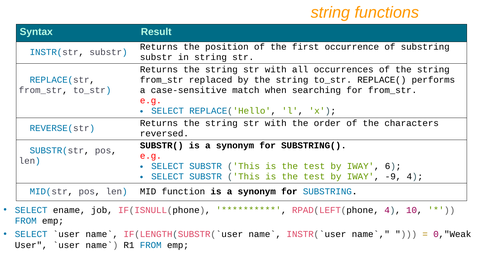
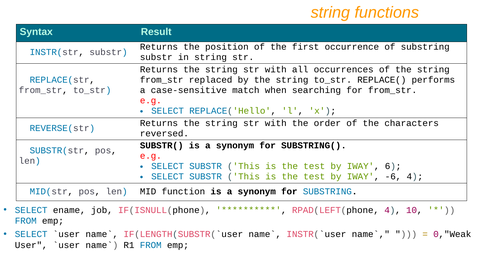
-9: -9 -> -6
